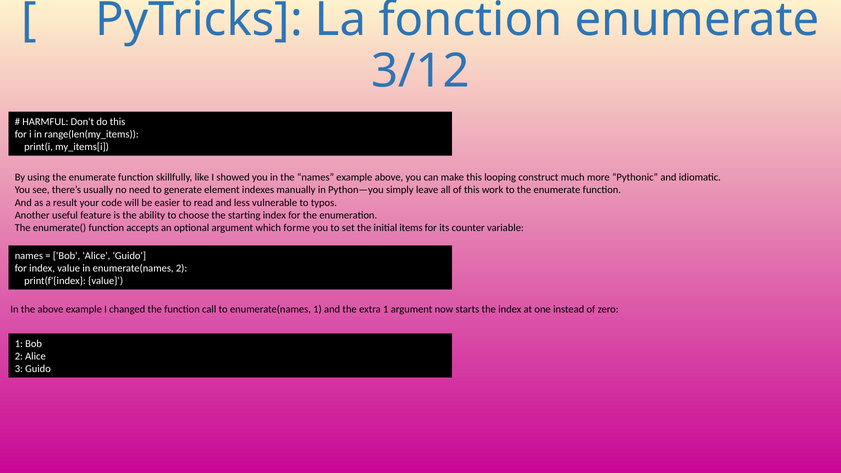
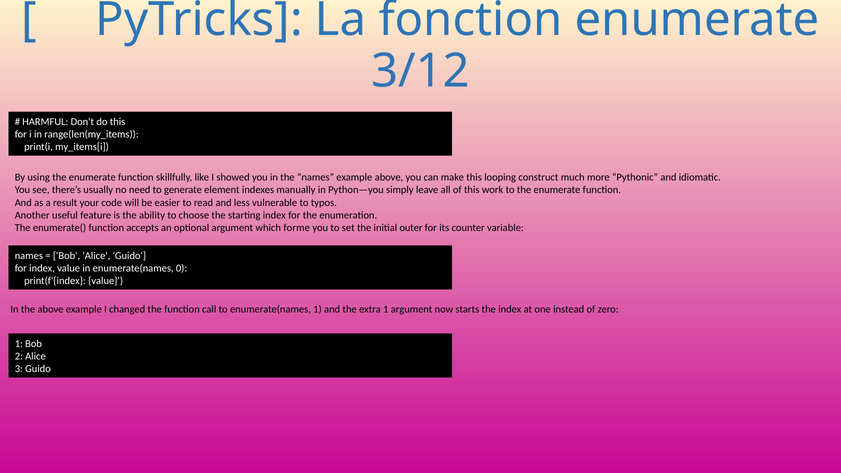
items: items -> outer
enumerate(names 2: 2 -> 0
